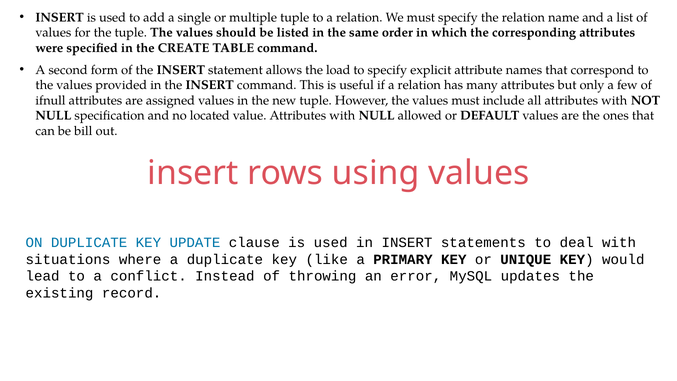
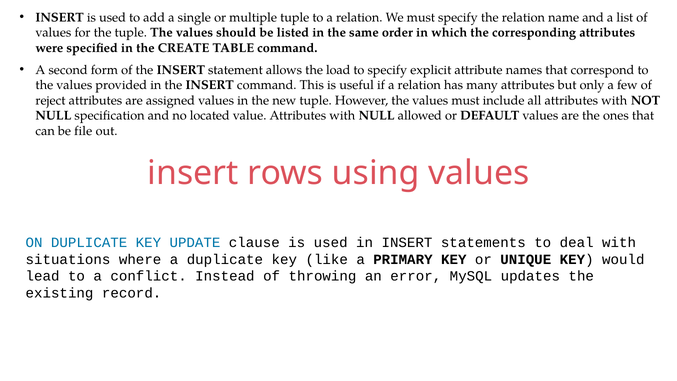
ifnull: ifnull -> reject
bill: bill -> file
